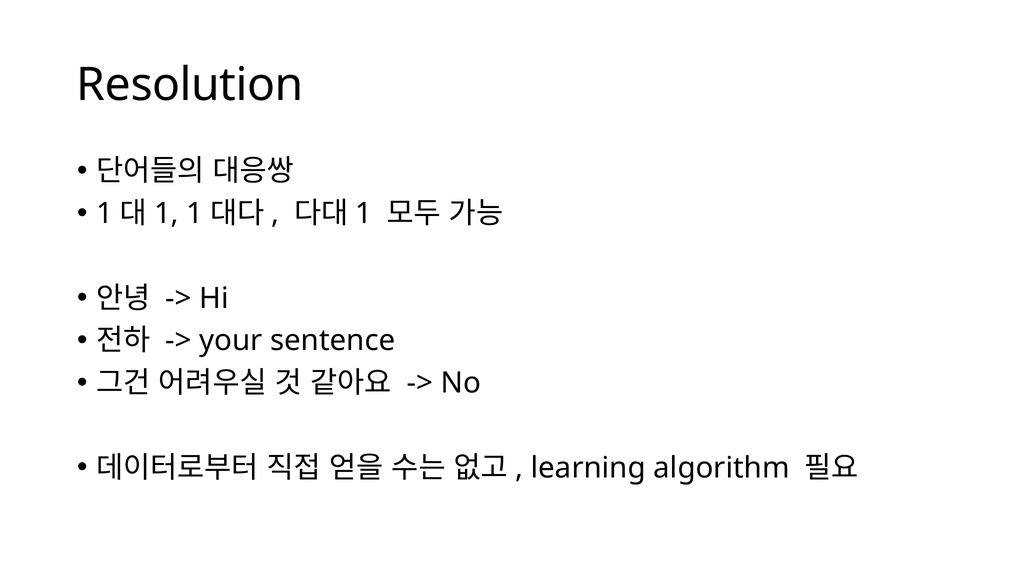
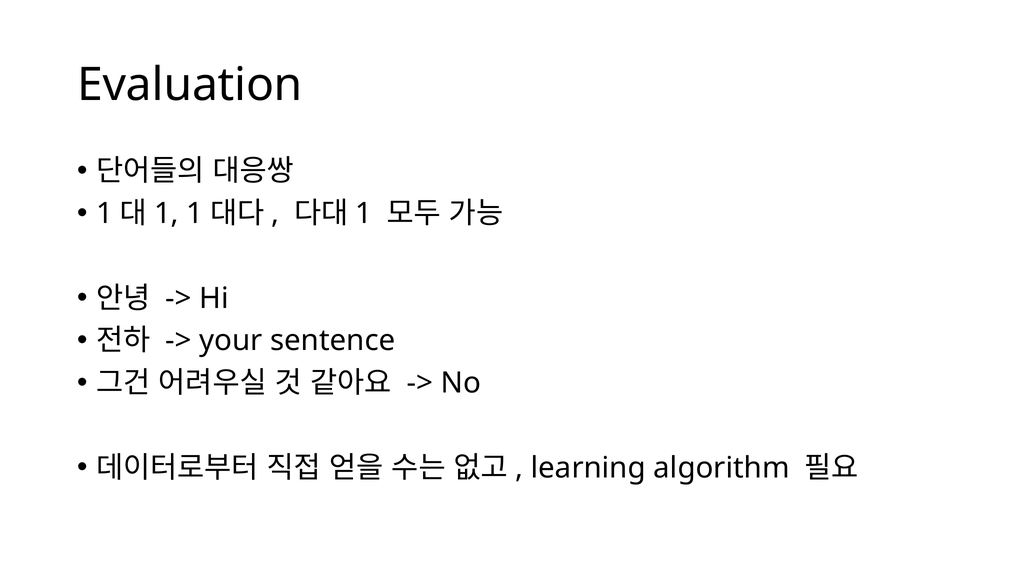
Resolution: Resolution -> Evaluation
